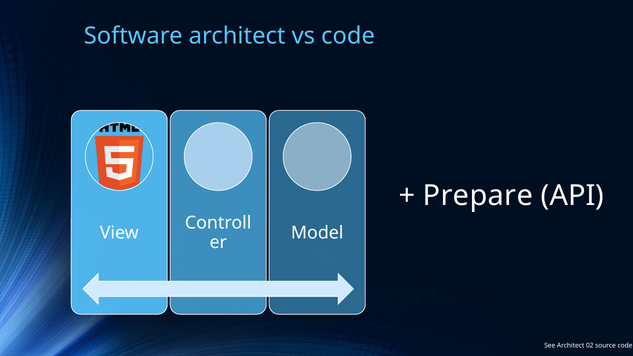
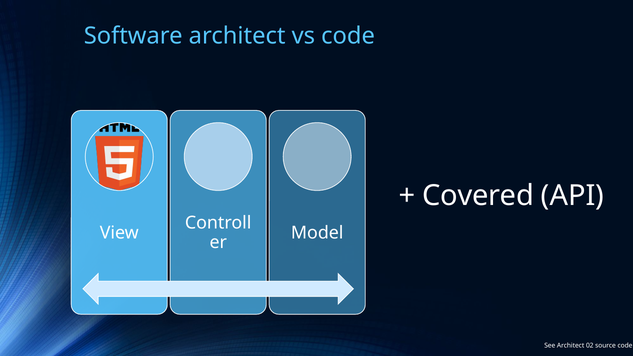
Prepare: Prepare -> Covered
